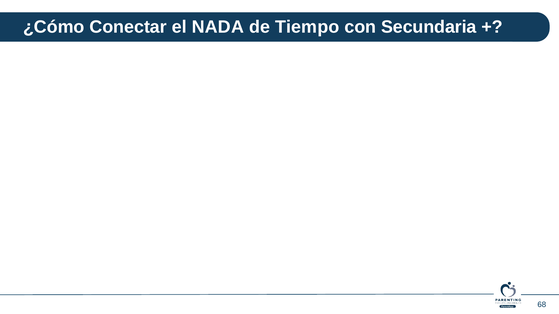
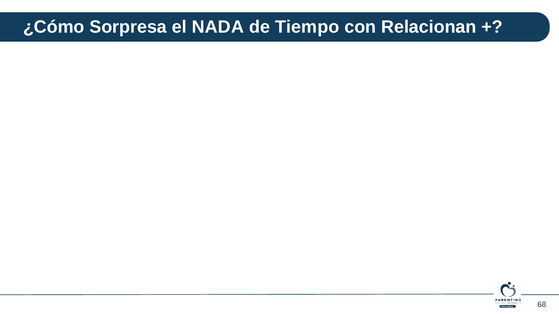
Conectar: Conectar -> Sorpresa
Secundaria: Secundaria -> Relacionan
